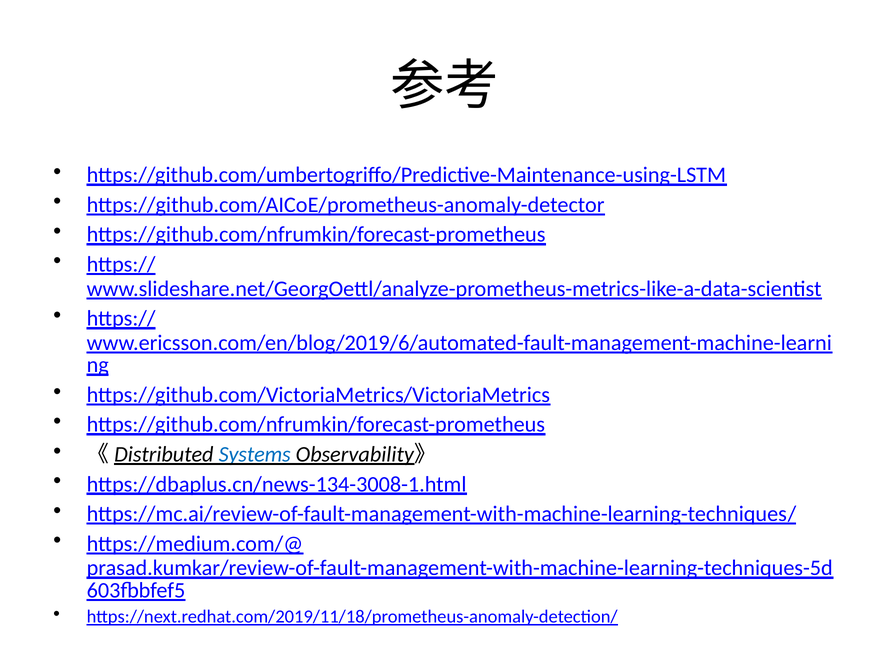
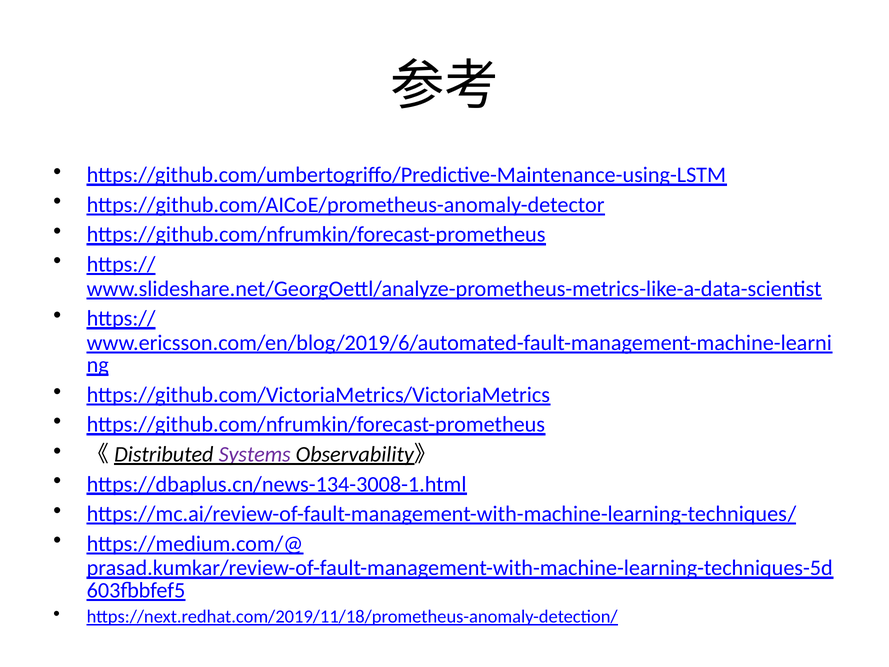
Systems colour: blue -> purple
